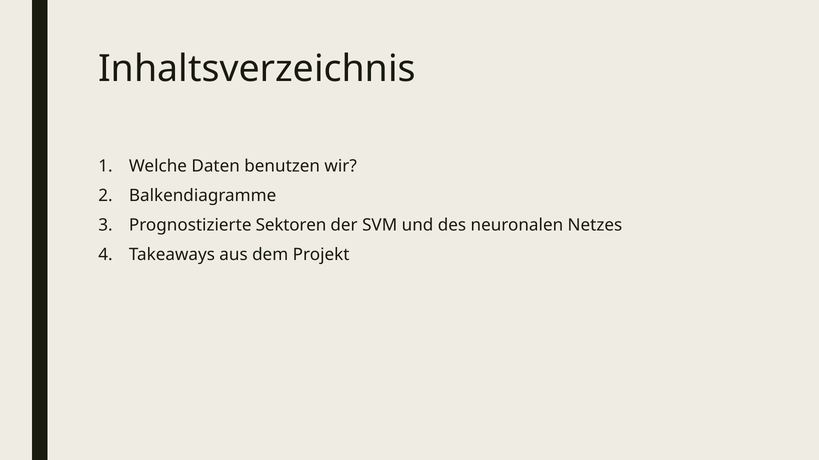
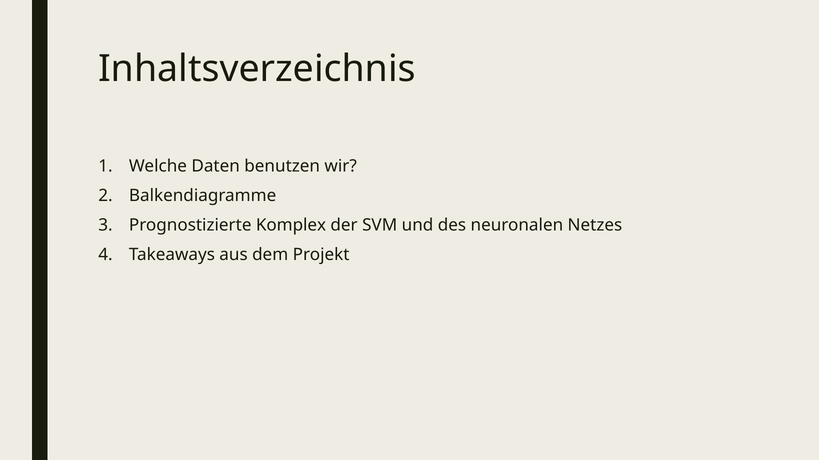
Sektoren: Sektoren -> Komplex
